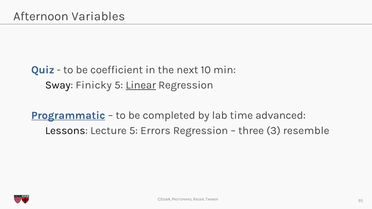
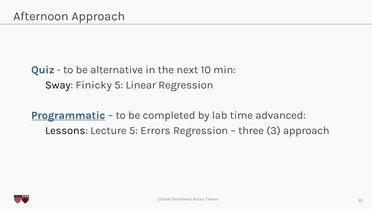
Afternoon Variables: Variables -> Approach
coefficient: coefficient -> alternative
Linear underline: present -> none
3 resemble: resemble -> approach
